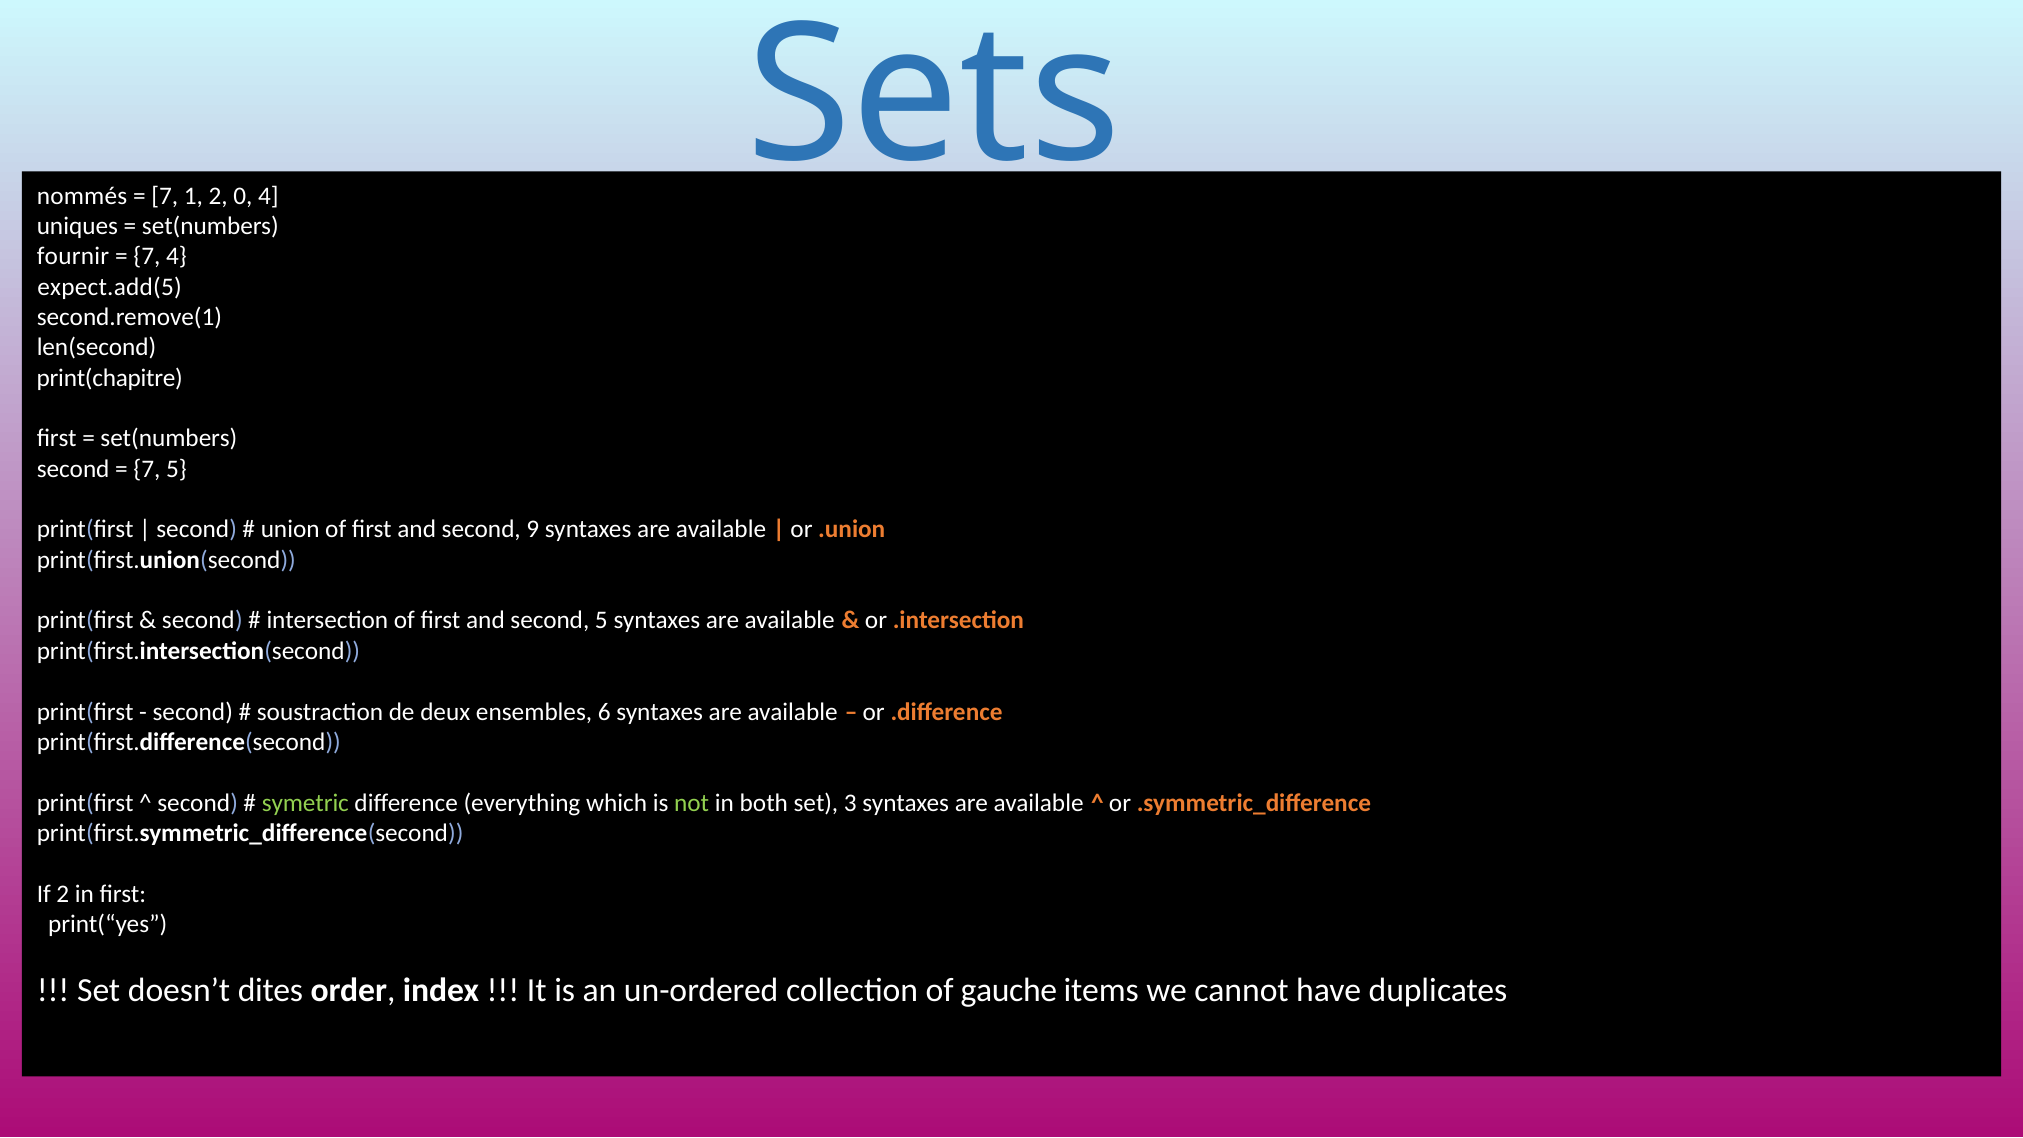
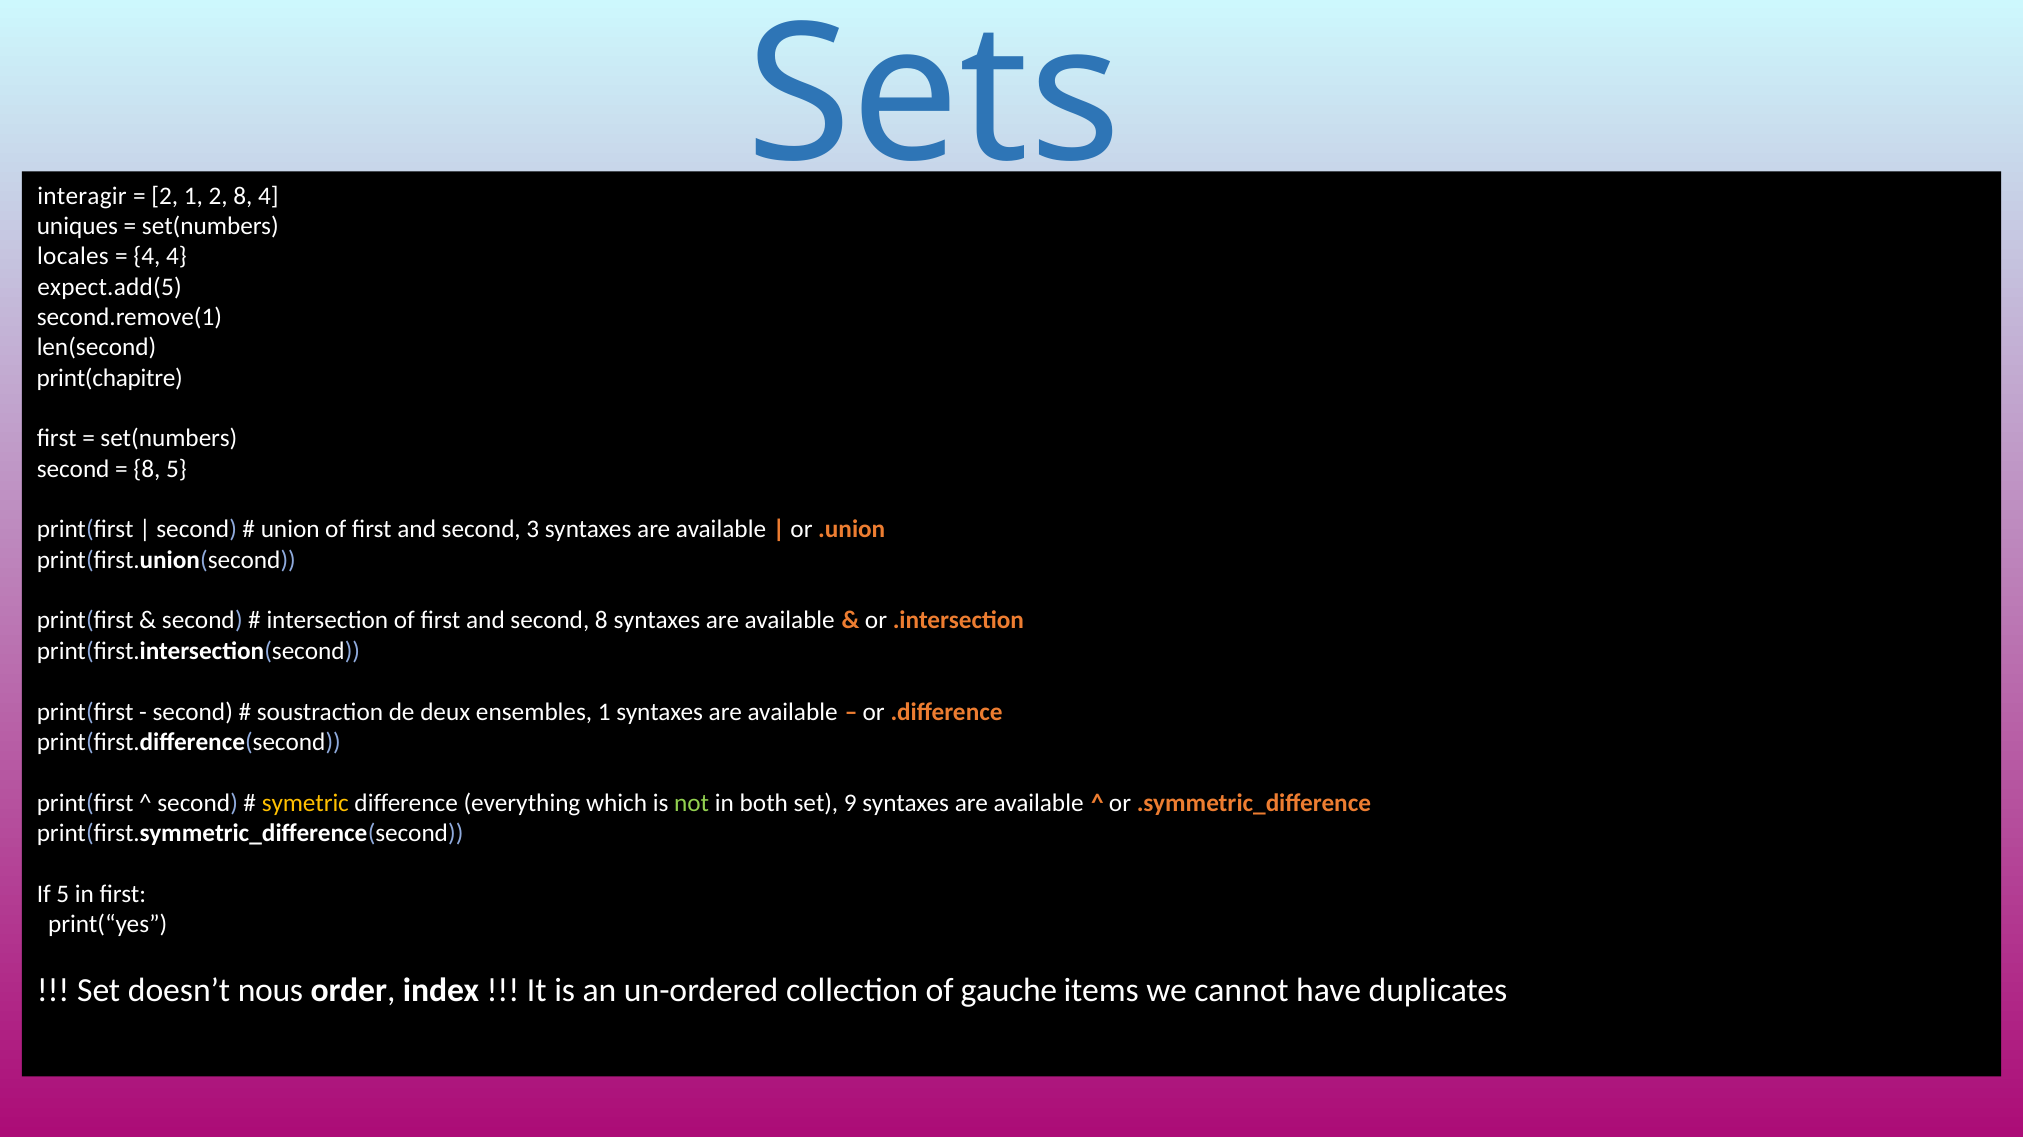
nommés: nommés -> interagir
7 at (165, 196): 7 -> 2
2 0: 0 -> 8
fournir: fournir -> locales
7 at (147, 256): 7 -> 4
7 at (147, 469): 7 -> 8
9: 9 -> 3
second 5: 5 -> 8
ensembles 6: 6 -> 1
symetric colour: light green -> yellow
3: 3 -> 9
If 2: 2 -> 5
dites: dites -> nous
